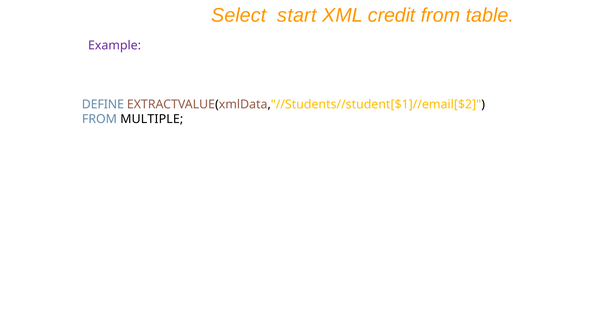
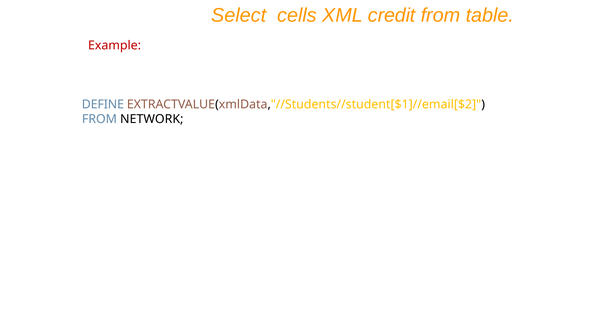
start: start -> cells
Example colour: purple -> red
MULTIPLE: MULTIPLE -> NETWORK
